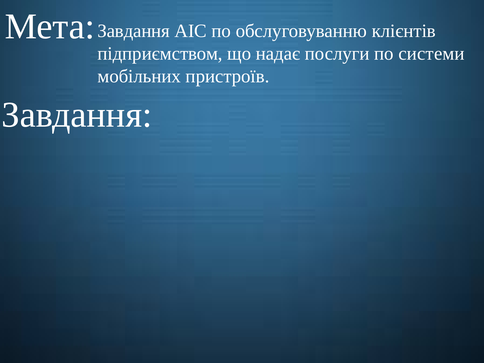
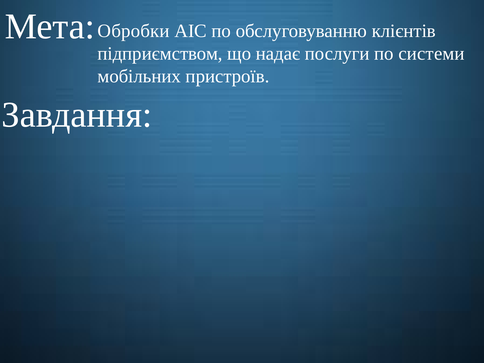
Мета Завдання: Завдання -> Обробки
